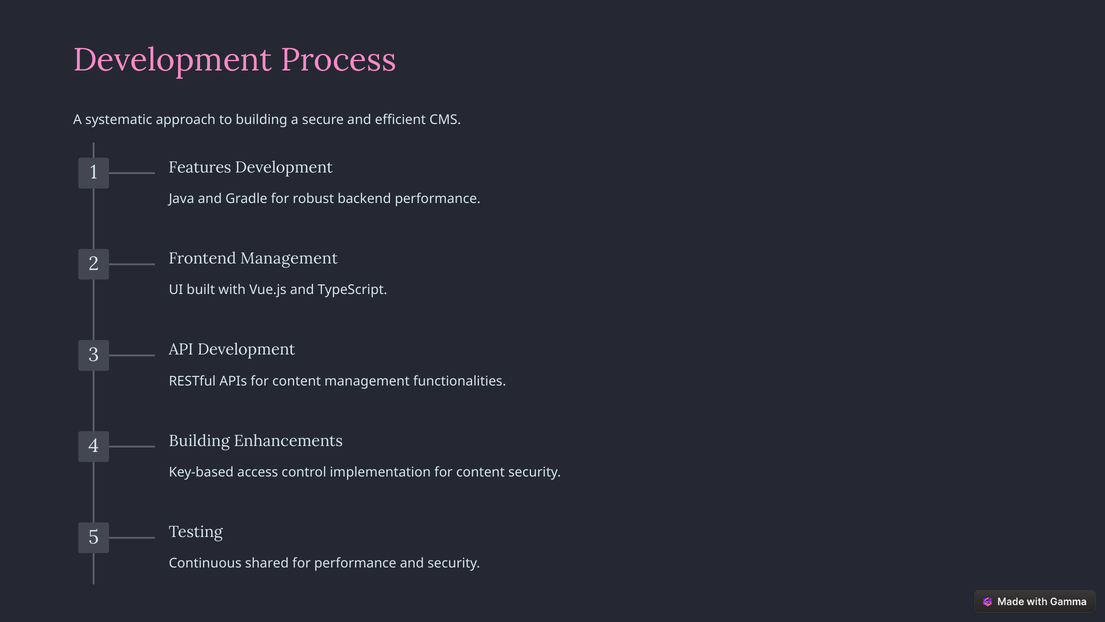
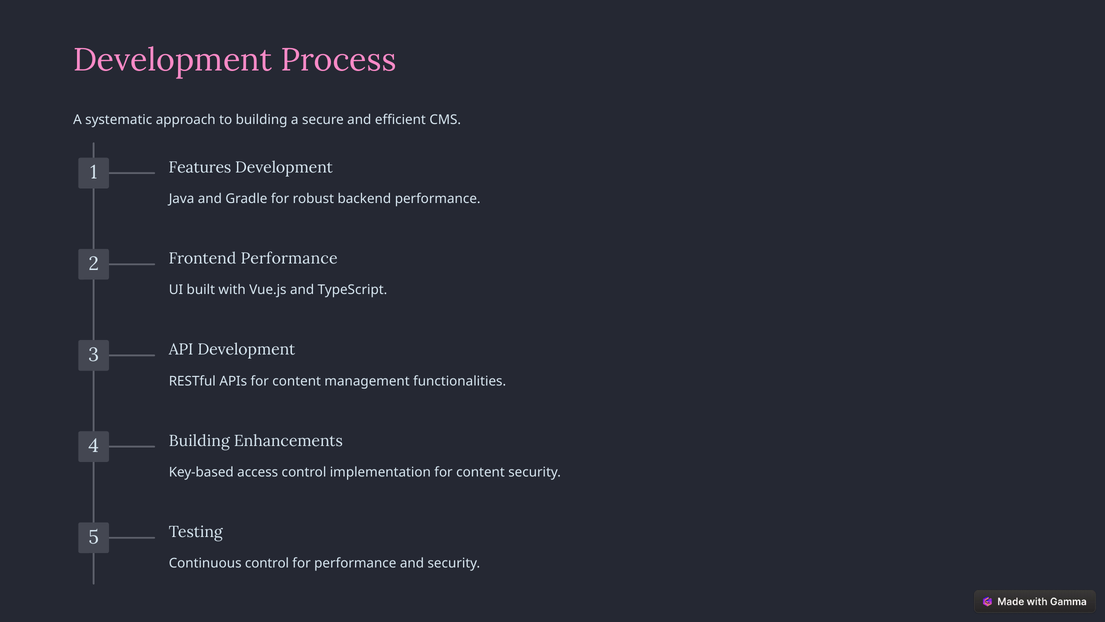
Frontend Management: Management -> Performance
Continuous shared: shared -> control
